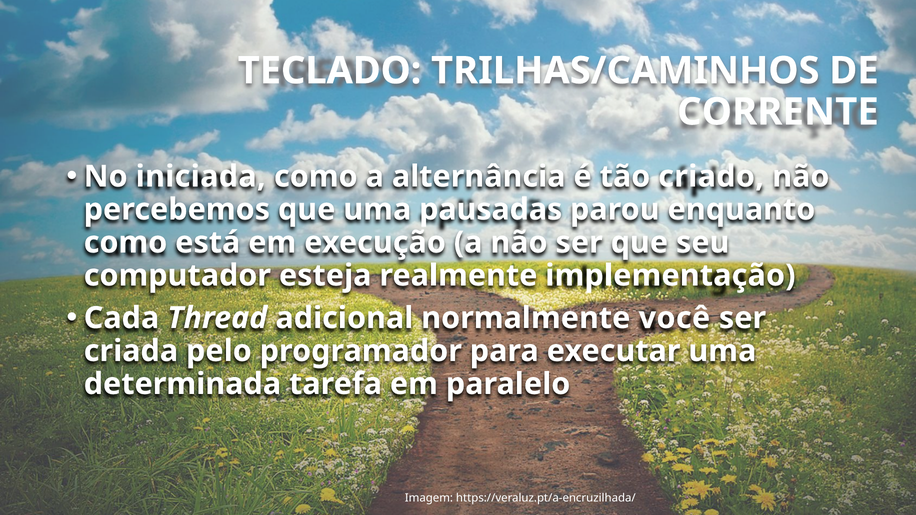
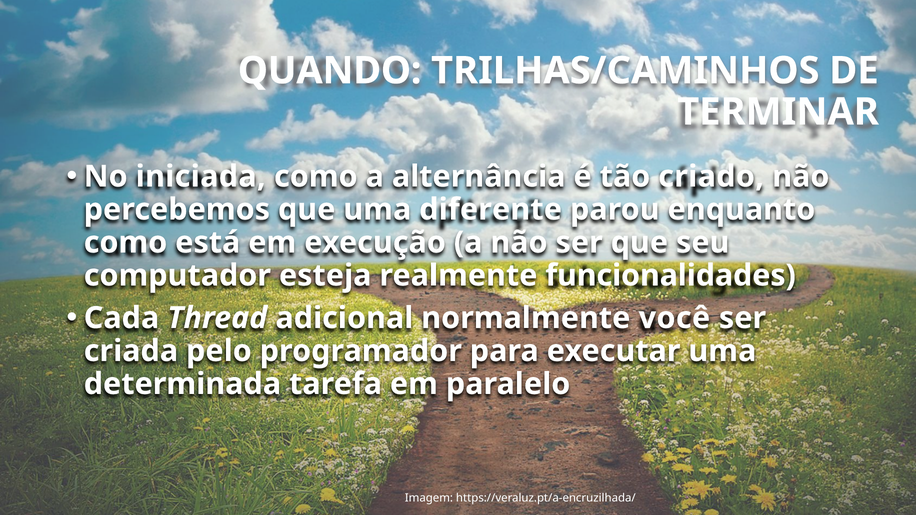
TECLADO: TECLADO -> QUANDO
CORRENTE: CORRENTE -> TERMINAR
pausadas: pausadas -> diferente
implementação: implementação -> funcionalidades
